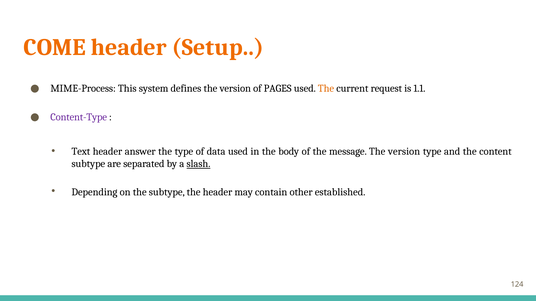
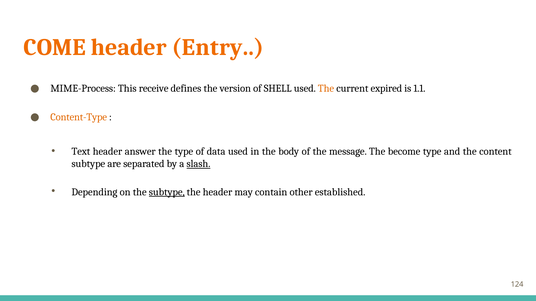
Setup: Setup -> Entry
system: system -> receive
PAGES: PAGES -> SHELL
request: request -> expired
Content-Type colour: purple -> orange
message The version: version -> become
subtype at (167, 192) underline: none -> present
